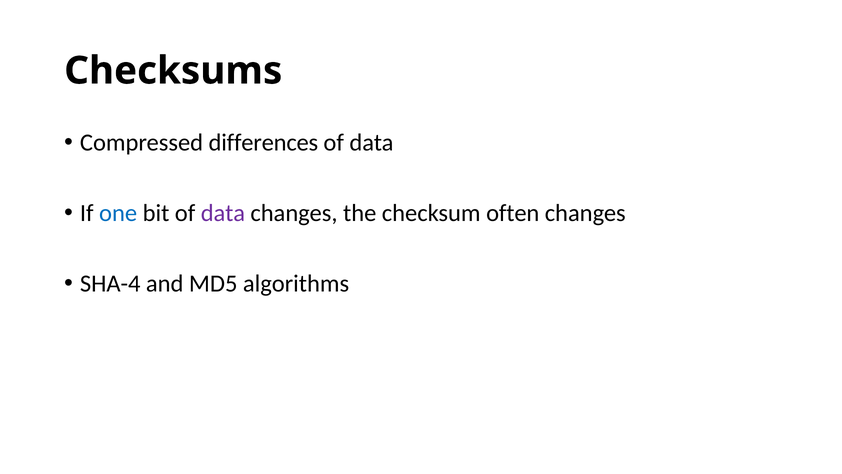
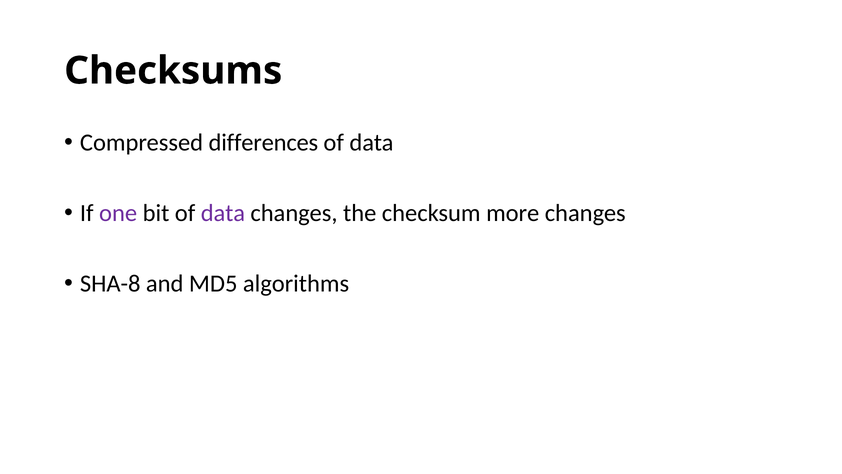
one colour: blue -> purple
often: often -> more
SHA-4: SHA-4 -> SHA-8
